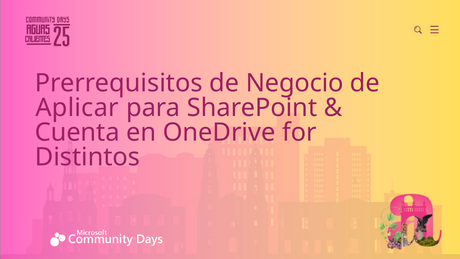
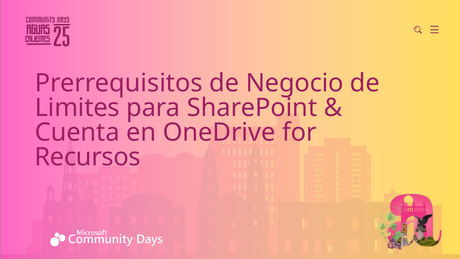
Aplicar: Aplicar -> Limites
Distintos: Distintos -> Recursos
